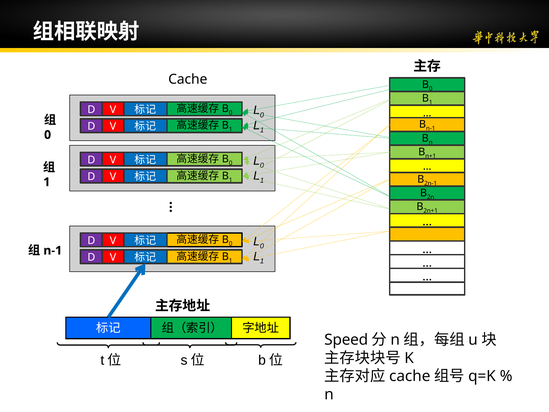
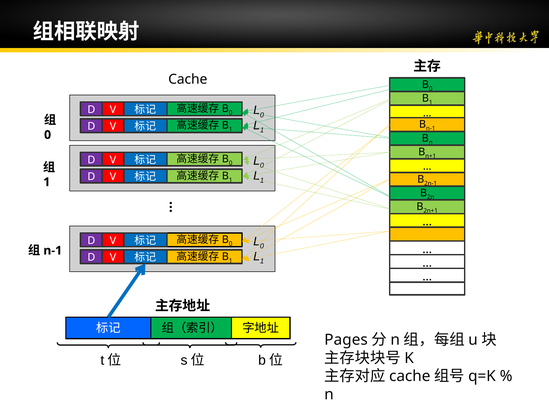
Speed: Speed -> Pages
